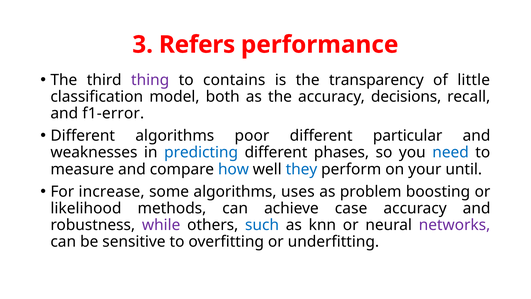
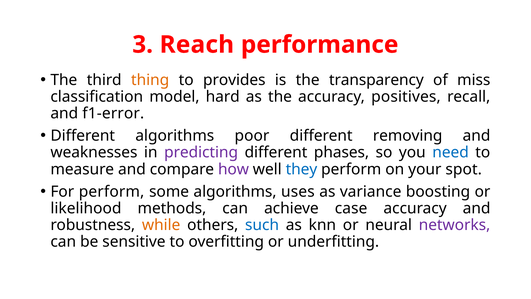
Refers: Refers -> Reach
thing colour: purple -> orange
contains: contains -> provides
little: little -> miss
both: both -> hard
decisions: decisions -> positives
particular: particular -> removing
predicting colour: blue -> purple
how colour: blue -> purple
until: until -> spot
For increase: increase -> perform
problem: problem -> variance
while colour: purple -> orange
